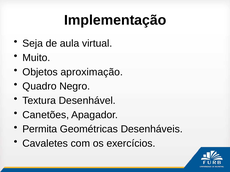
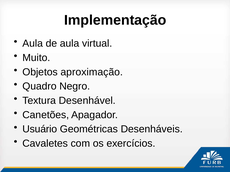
Seja at (33, 44): Seja -> Aula
Permita: Permita -> Usuário
